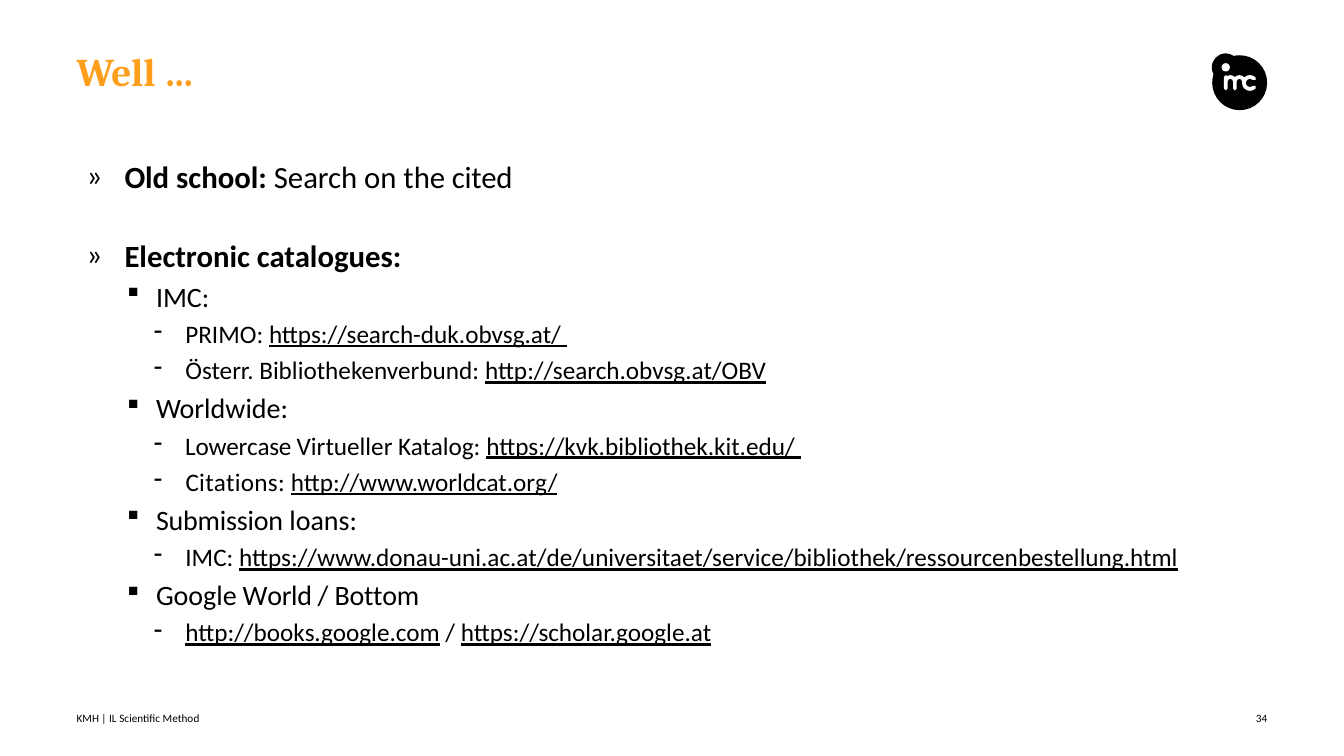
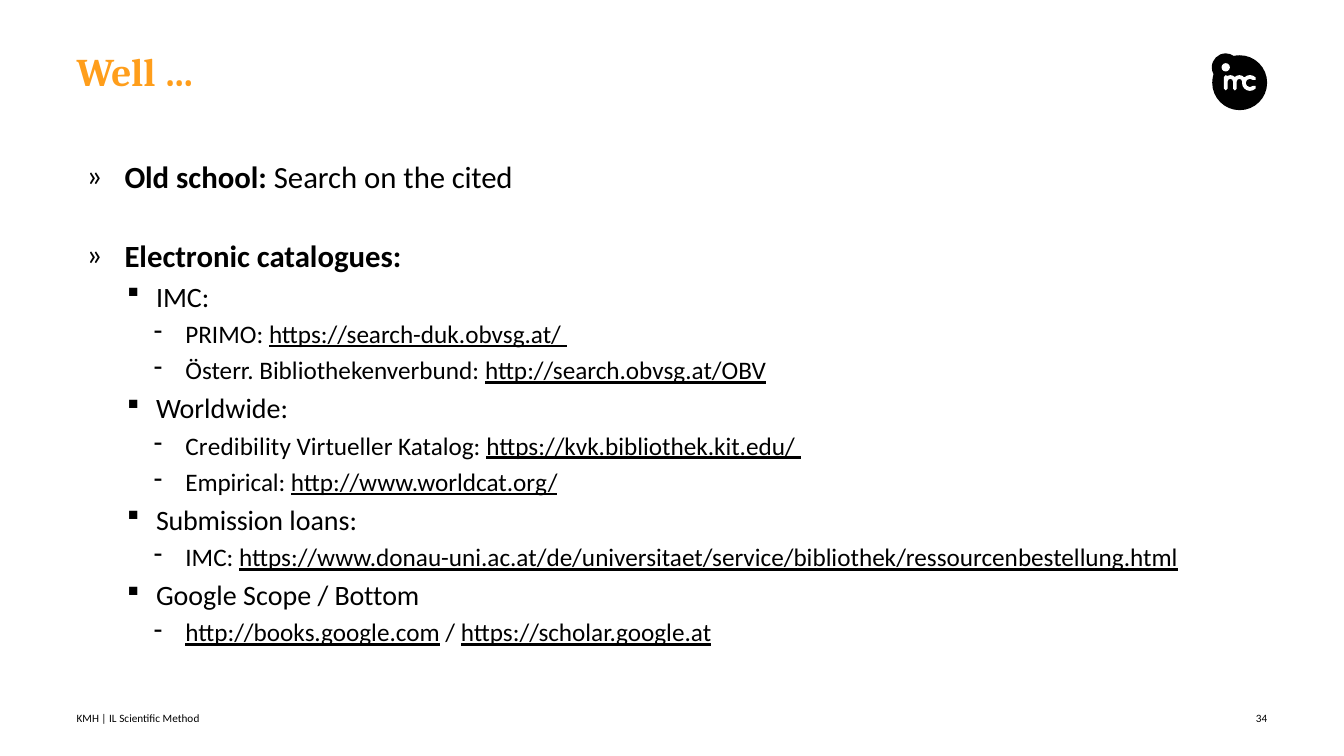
Lowercase: Lowercase -> Credibility
Citations: Citations -> Empirical
World: World -> Scope
